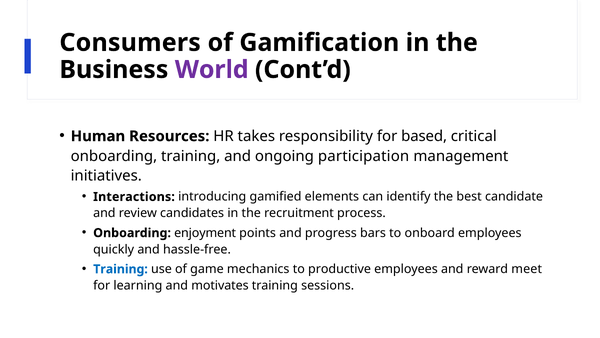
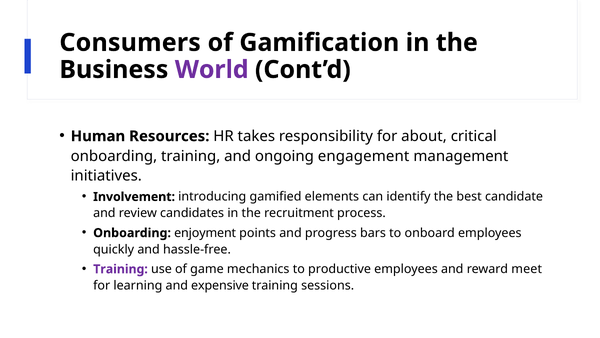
based: based -> about
participation: participation -> engagement
Interactions: Interactions -> Involvement
Training at (120, 269) colour: blue -> purple
motivates: motivates -> expensive
